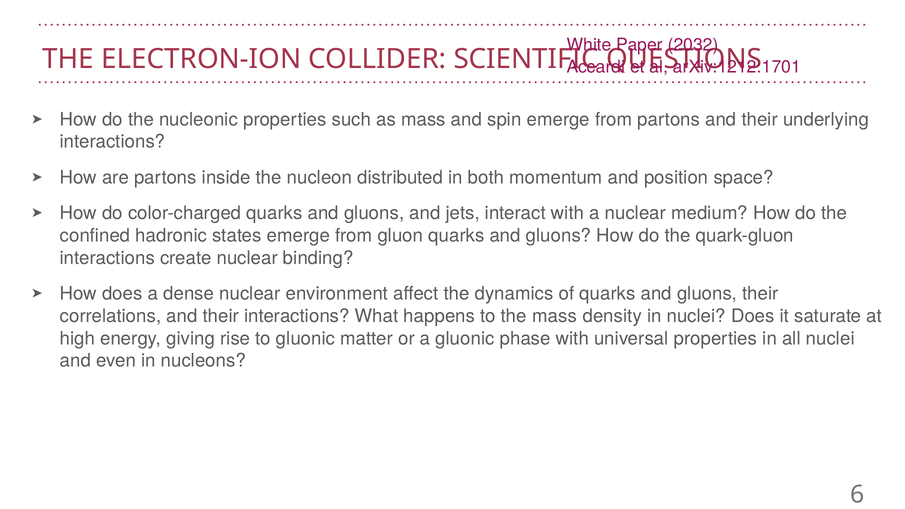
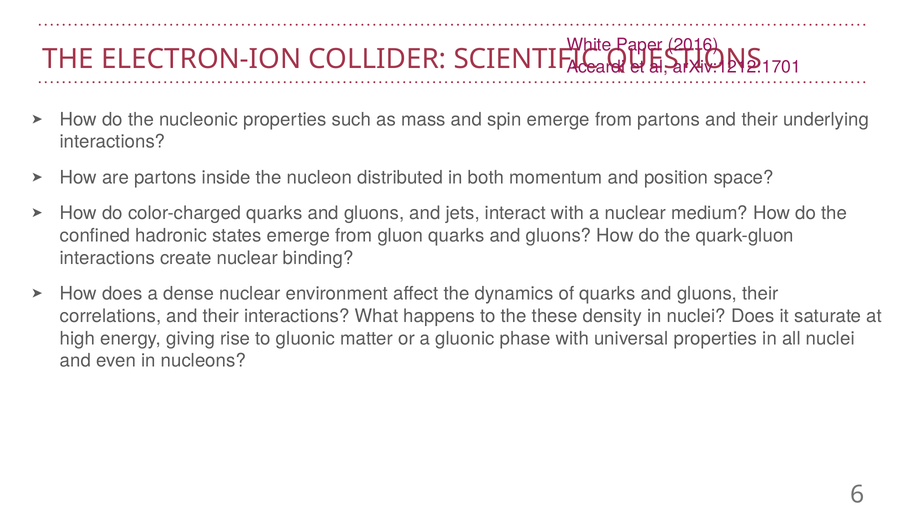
2032: 2032 -> 2016
the mass: mass -> these
